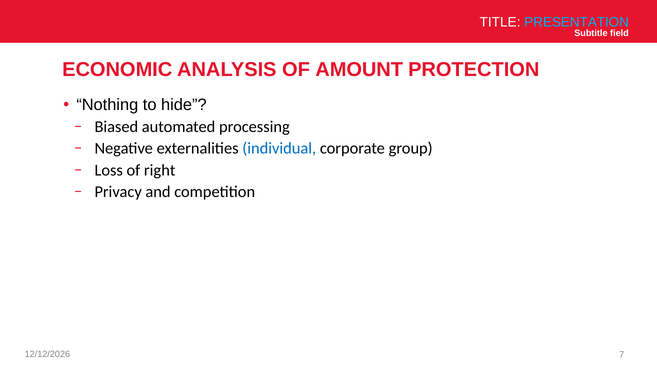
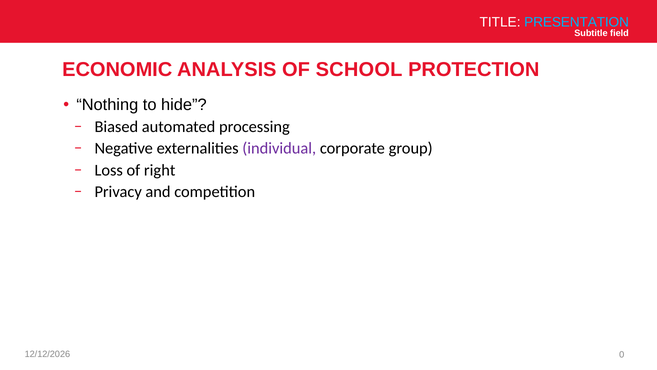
AMOUNT: AMOUNT -> SCHOOL
individual colour: blue -> purple
7: 7 -> 0
